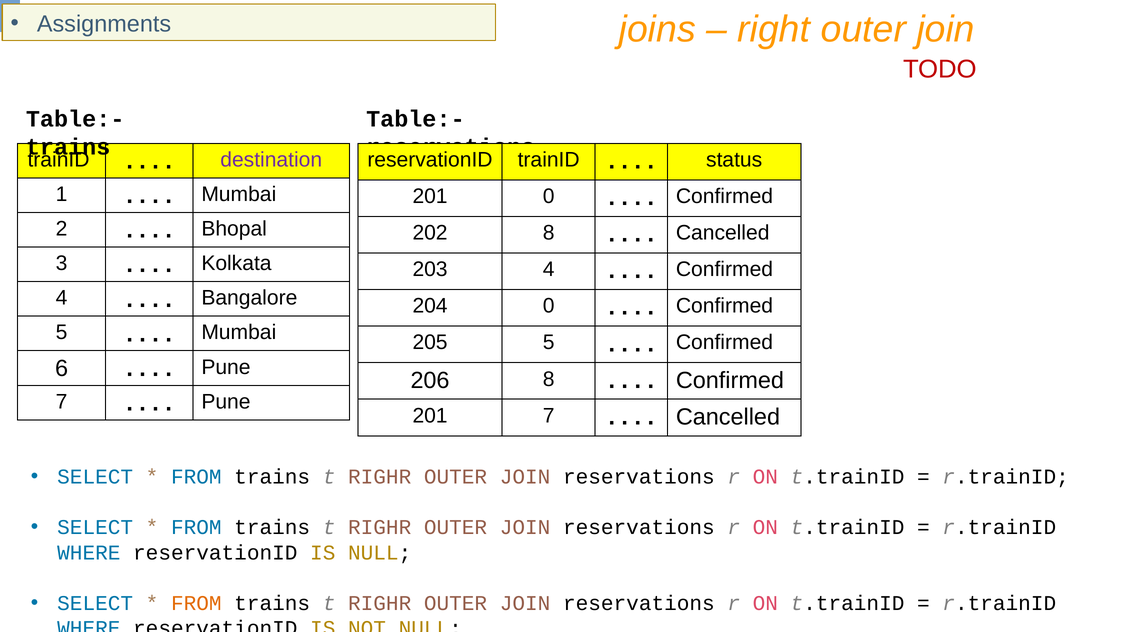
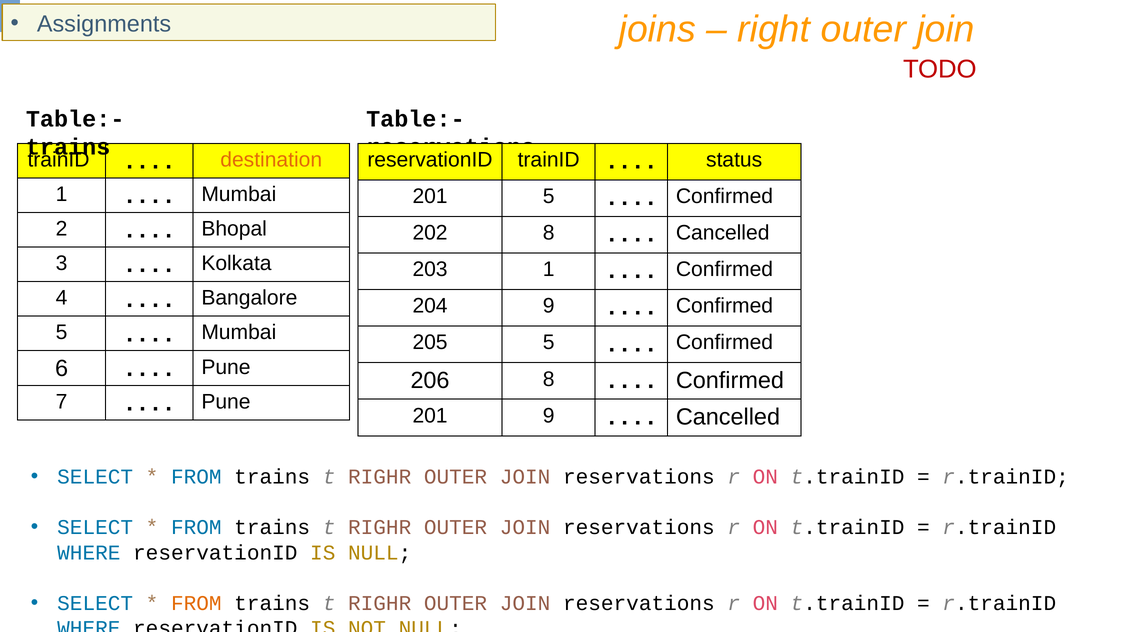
destination colour: purple -> orange
201 0: 0 -> 5
203 4: 4 -> 1
204 0: 0 -> 9
201 7: 7 -> 9
